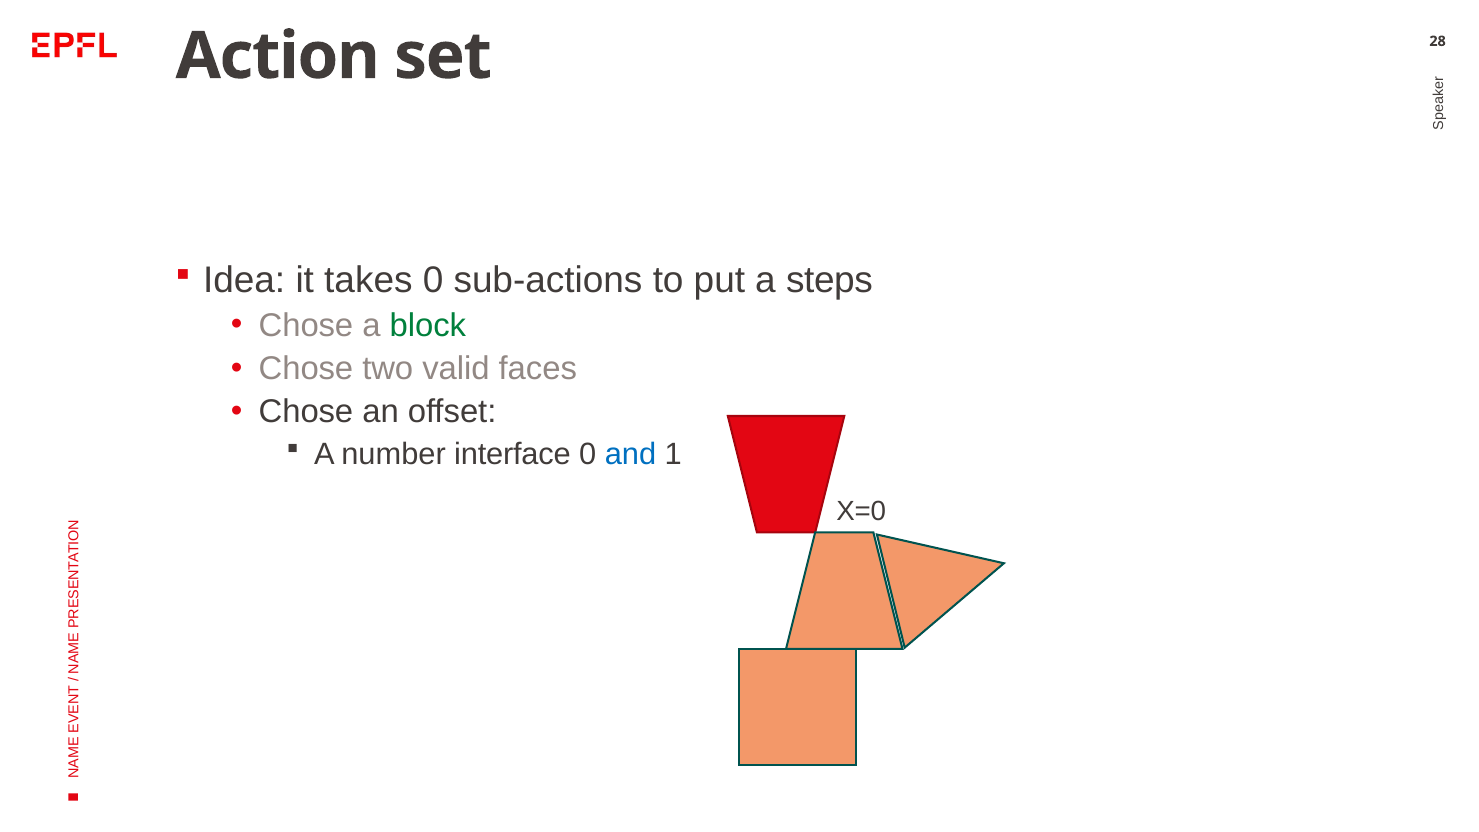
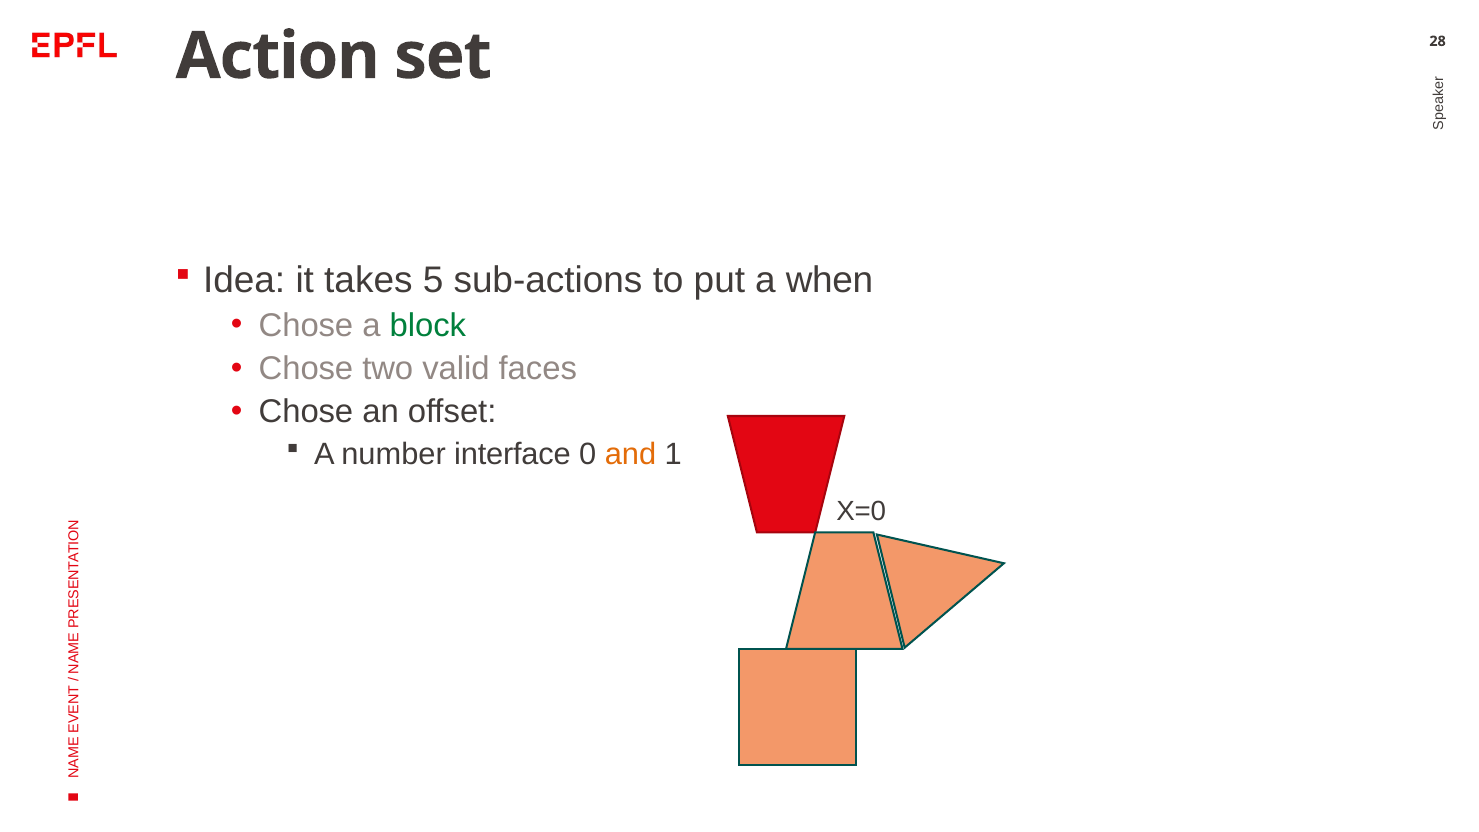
takes 0: 0 -> 5
steps: steps -> when
and colour: blue -> orange
